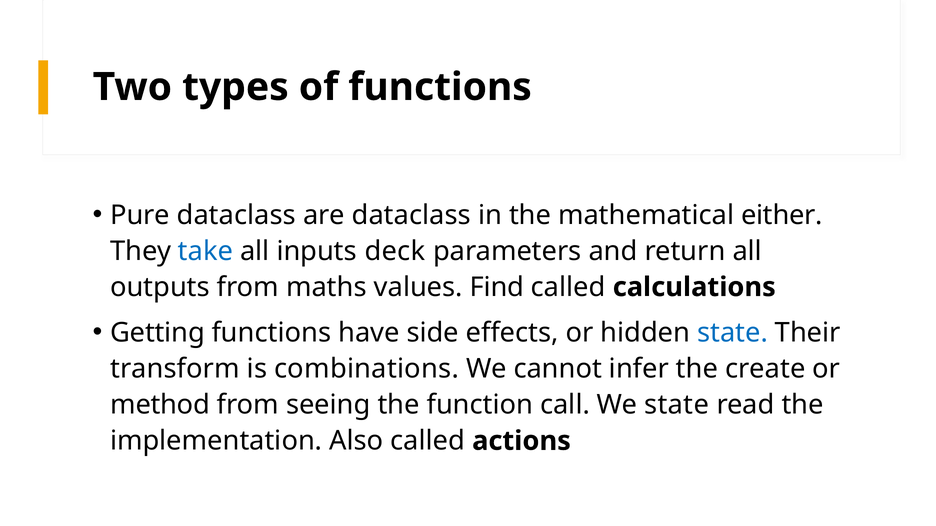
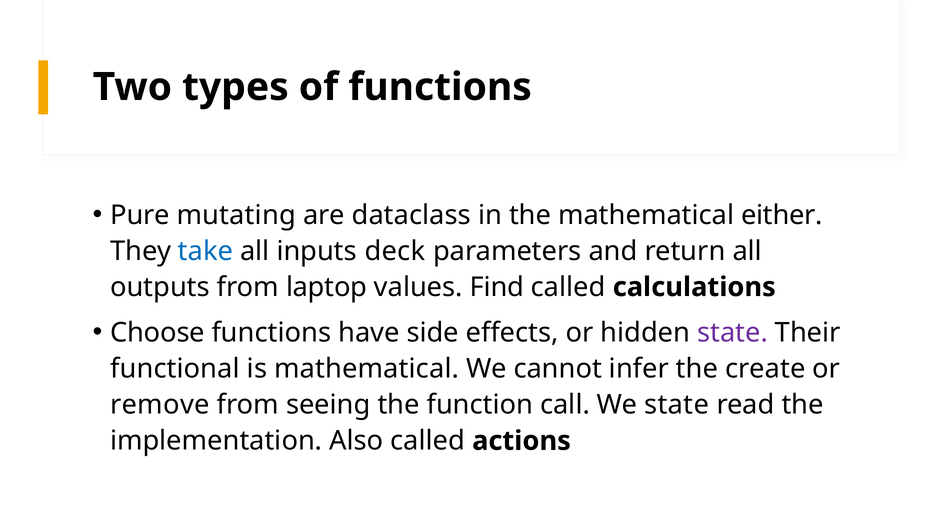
Pure dataclass: dataclass -> mutating
maths: maths -> laptop
Getting: Getting -> Choose
state at (732, 333) colour: blue -> purple
transform: transform -> functional
is combinations: combinations -> mathematical
method: method -> remove
